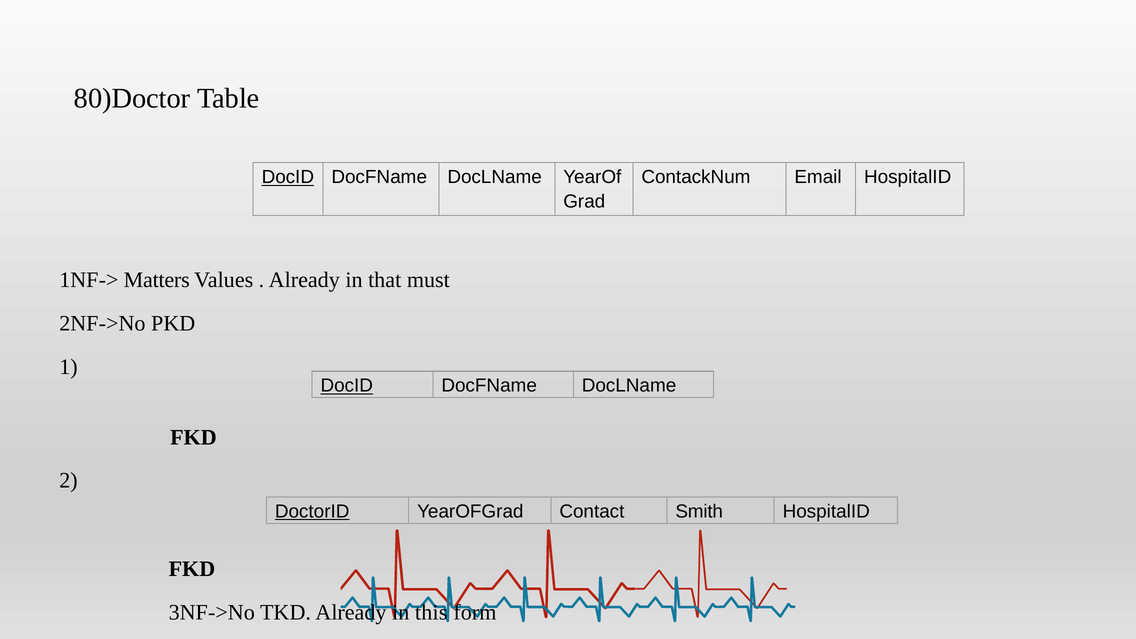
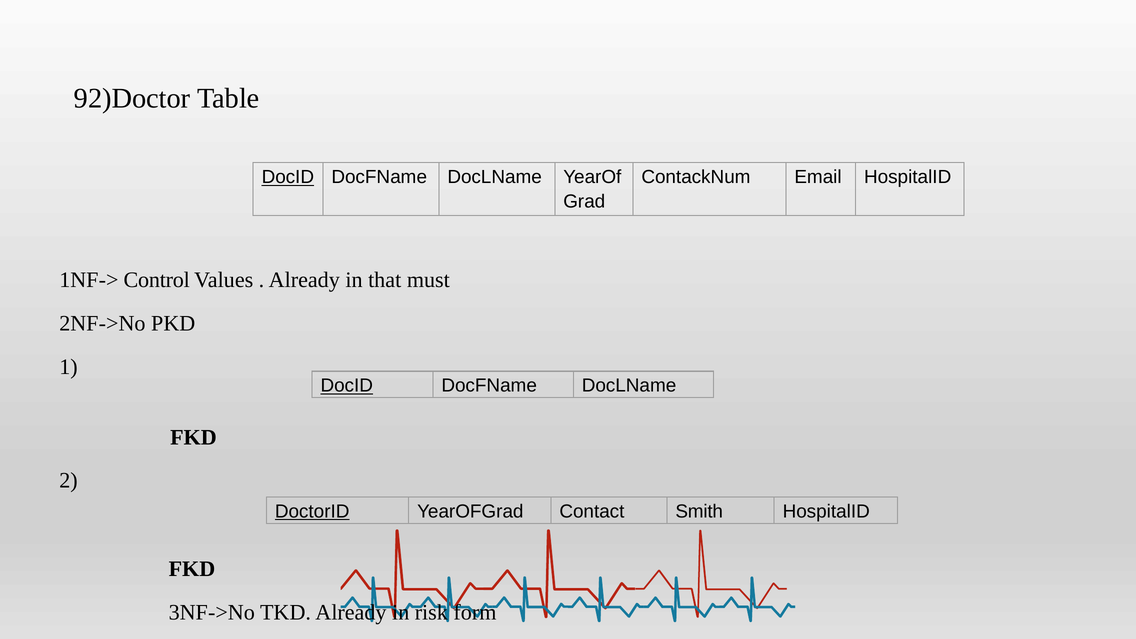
80)Doctor: 80)Doctor -> 92)Doctor
Matters: Matters -> Control
this: this -> risk
